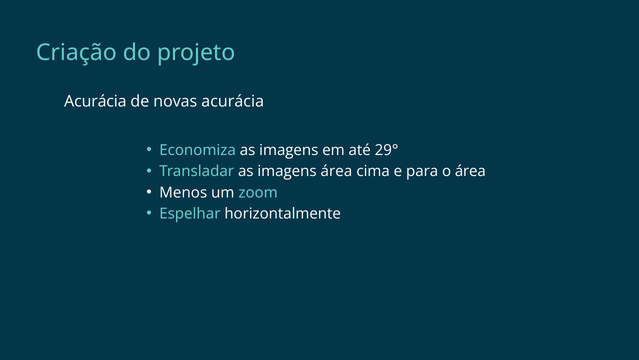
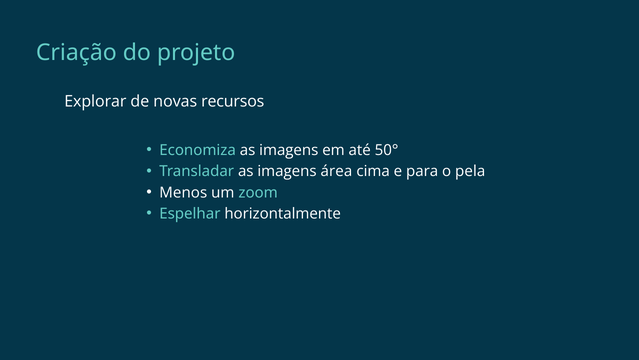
Acurácia at (95, 101): Acurácia -> Explorar
novas acurácia: acurácia -> recursos
29°: 29° -> 50°
o área: área -> pela
